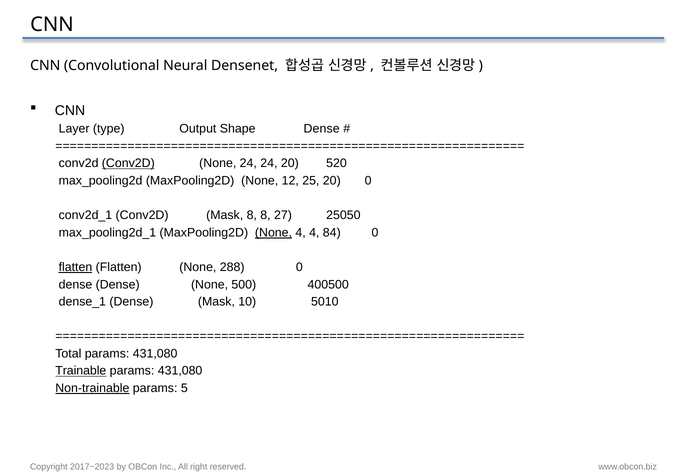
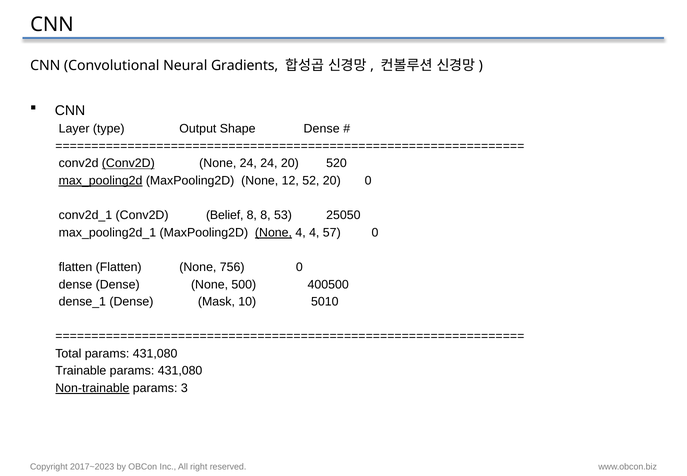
Densenet: Densenet -> Gradients
max_pooling2d underline: none -> present
25: 25 -> 52
Conv2D Mask: Mask -> Belief
27: 27 -> 53
84: 84 -> 57
flatten at (75, 267) underline: present -> none
288: 288 -> 756
Trainable underline: present -> none
5: 5 -> 3
